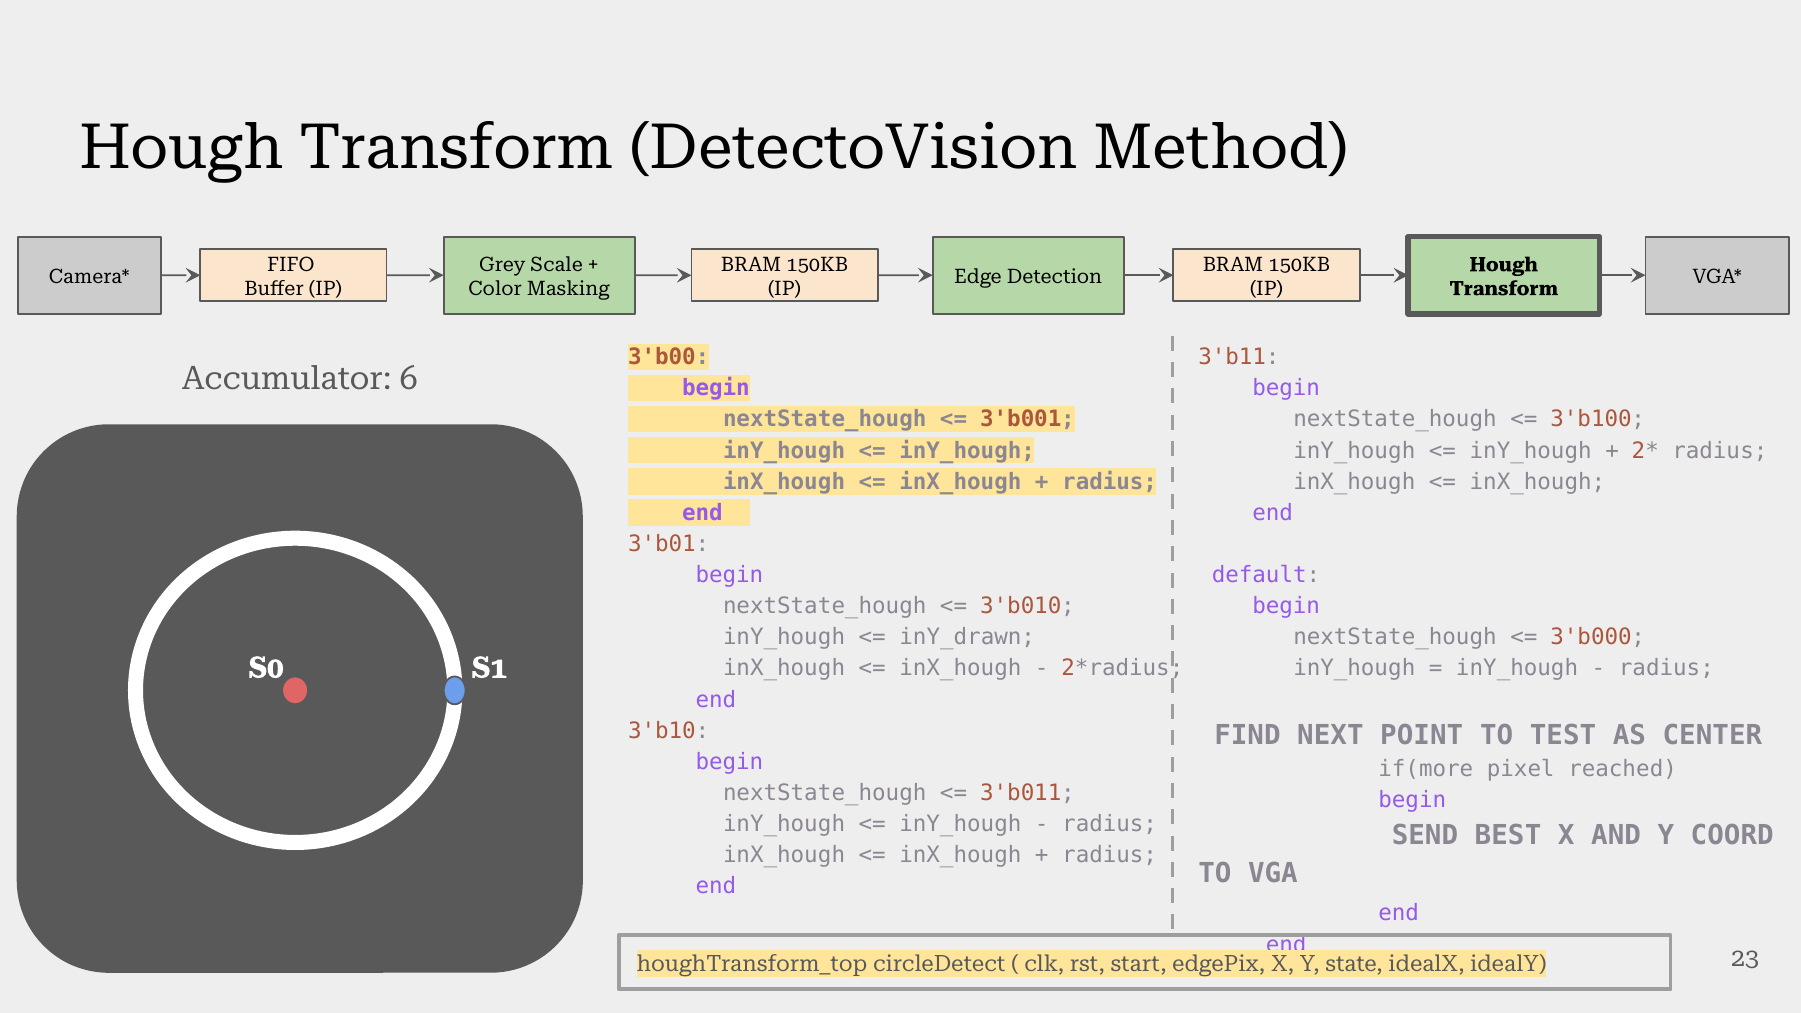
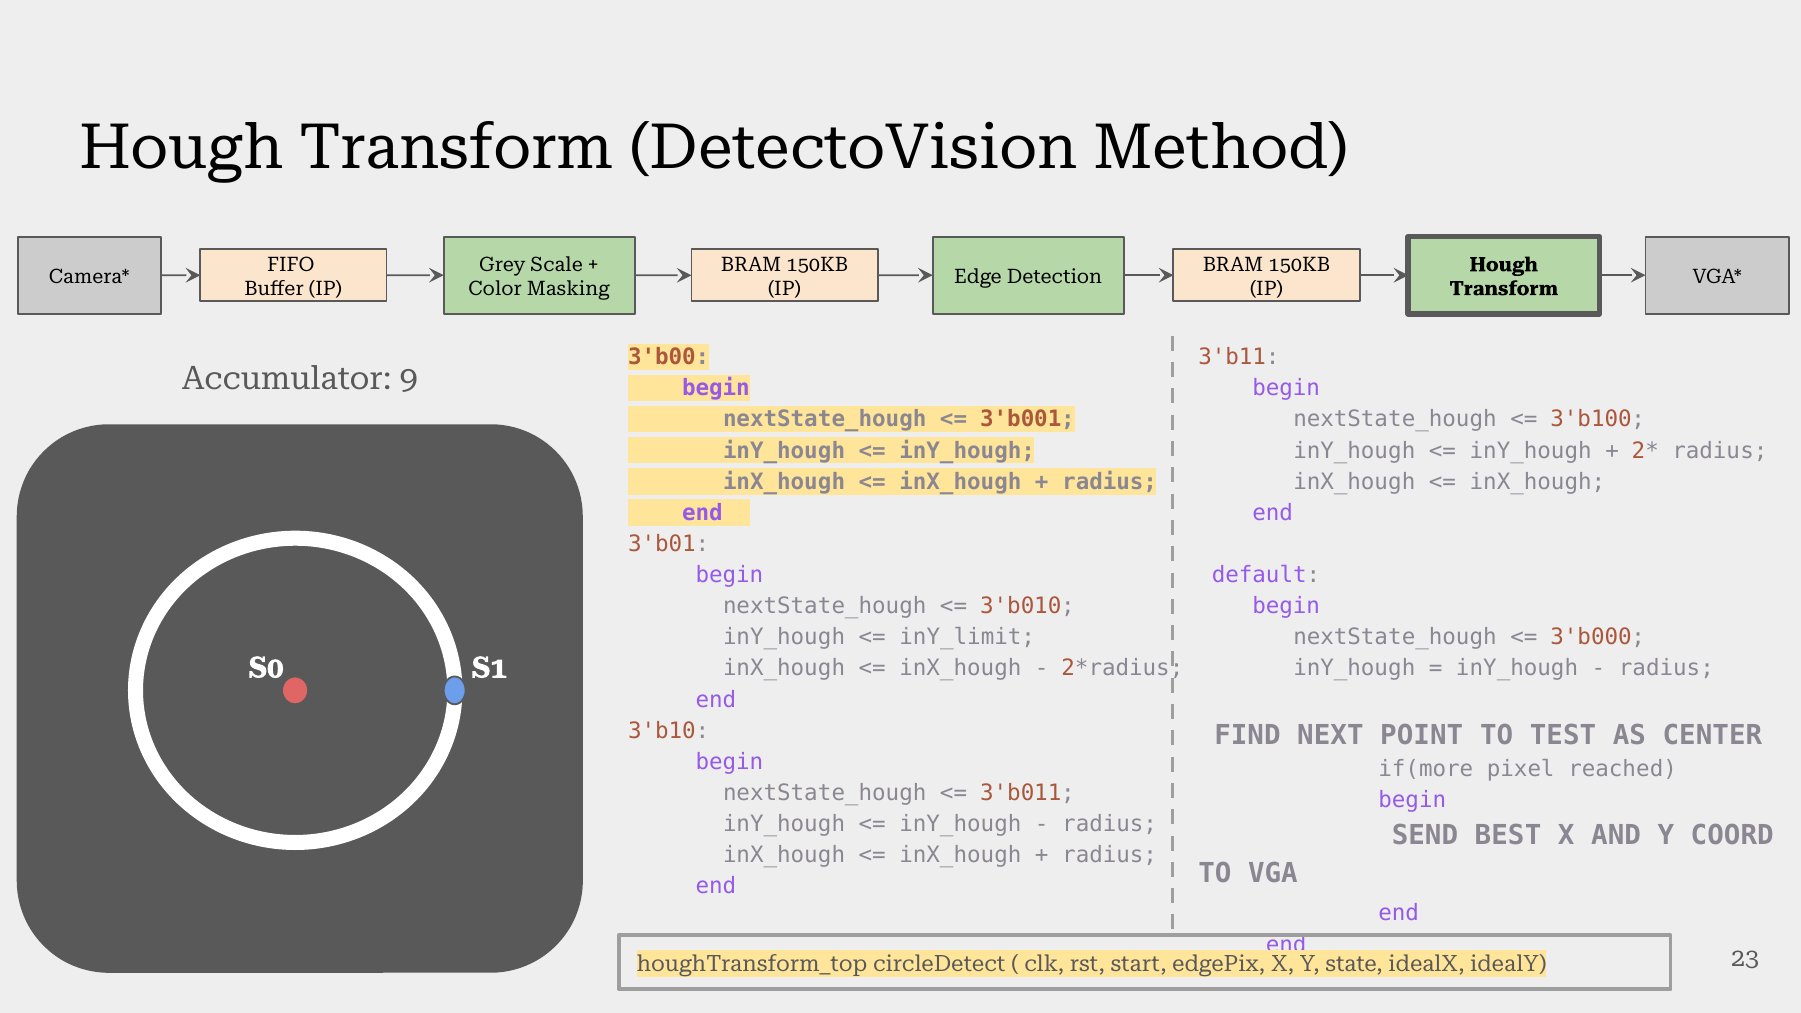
6: 6 -> 9
inY_drawn: inY_drawn -> inY_limit
